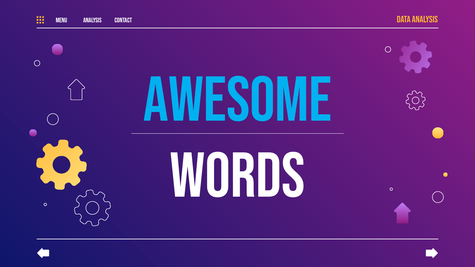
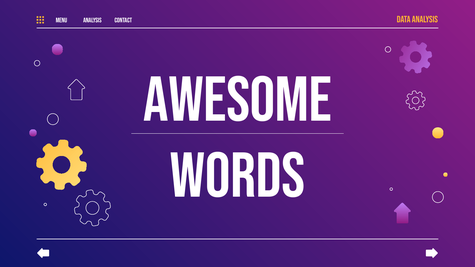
AWESOME colour: light blue -> white
